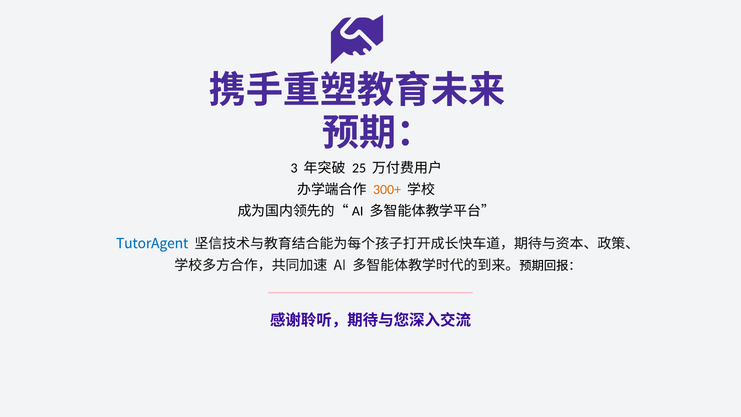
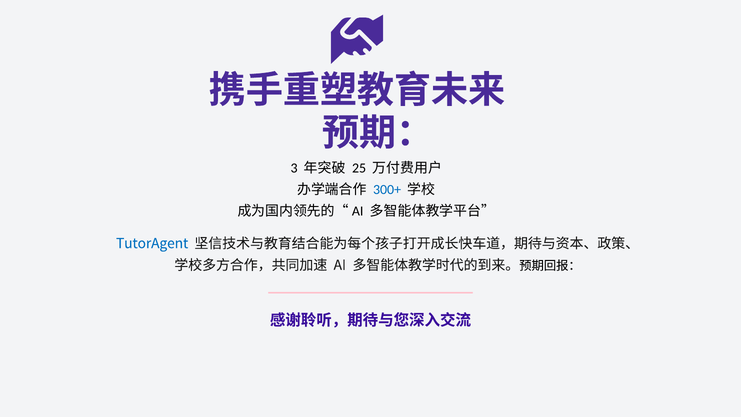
300+ colour: orange -> blue
